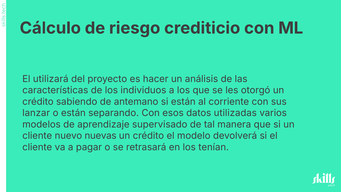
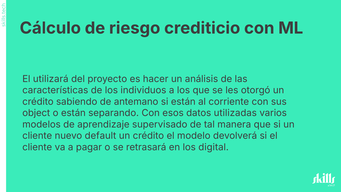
lanzar: lanzar -> object
nuevas: nuevas -> default
tenían: tenían -> digital
